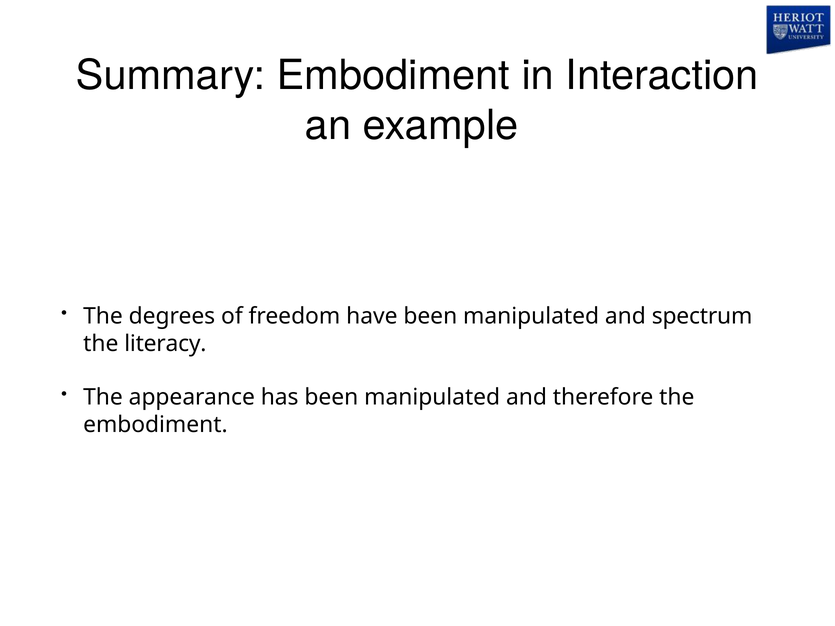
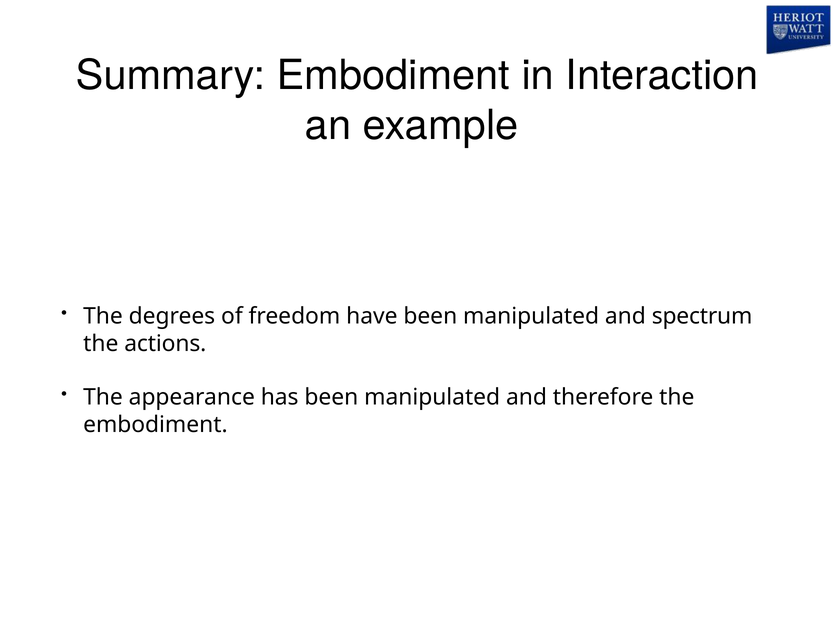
literacy: literacy -> actions
